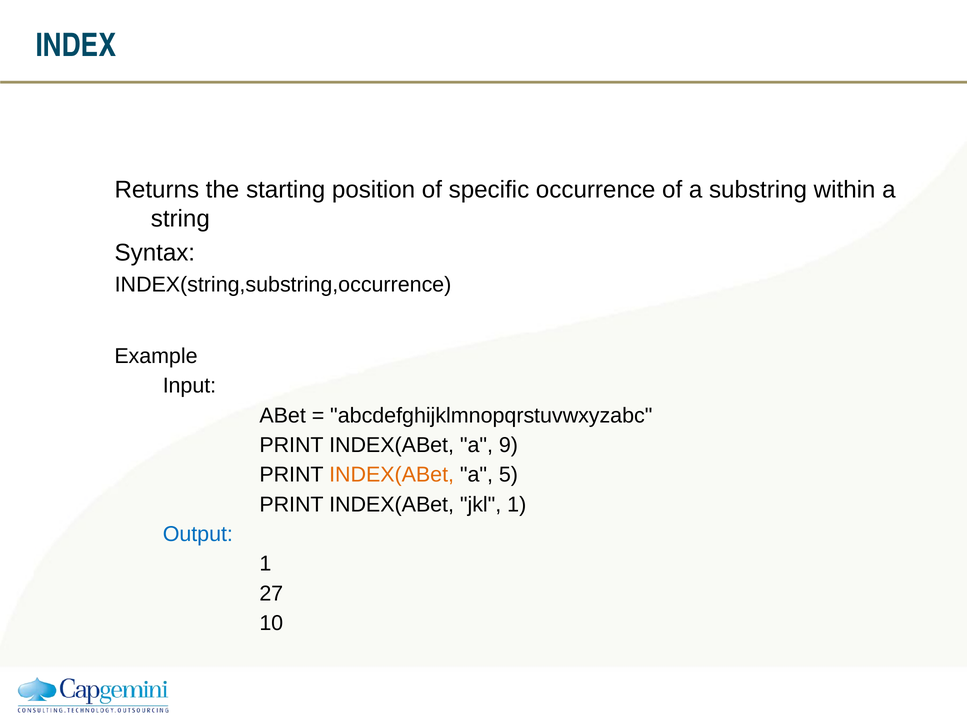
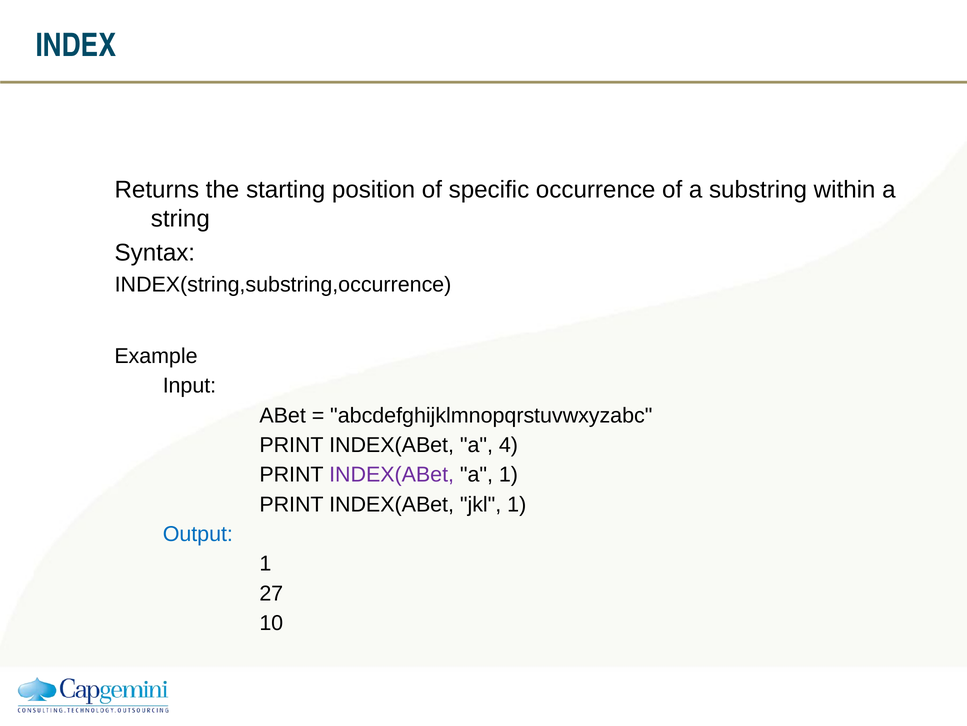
9: 9 -> 4
INDEX(ABet at (392, 474) colour: orange -> purple
a 5: 5 -> 1
